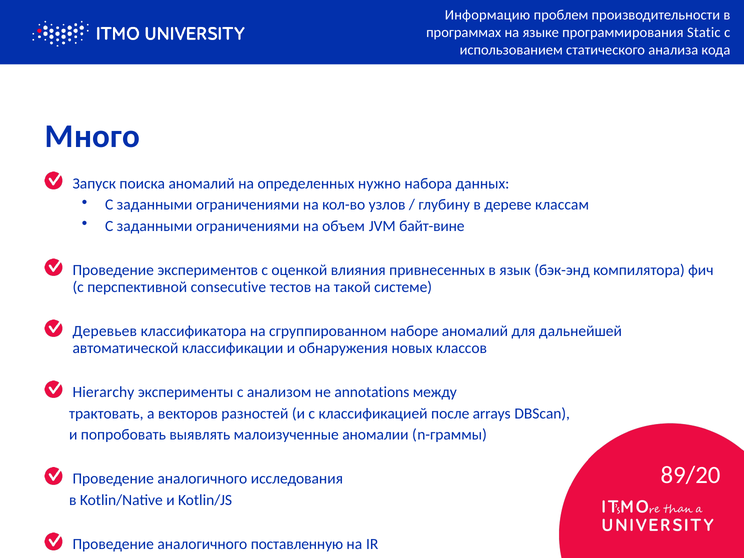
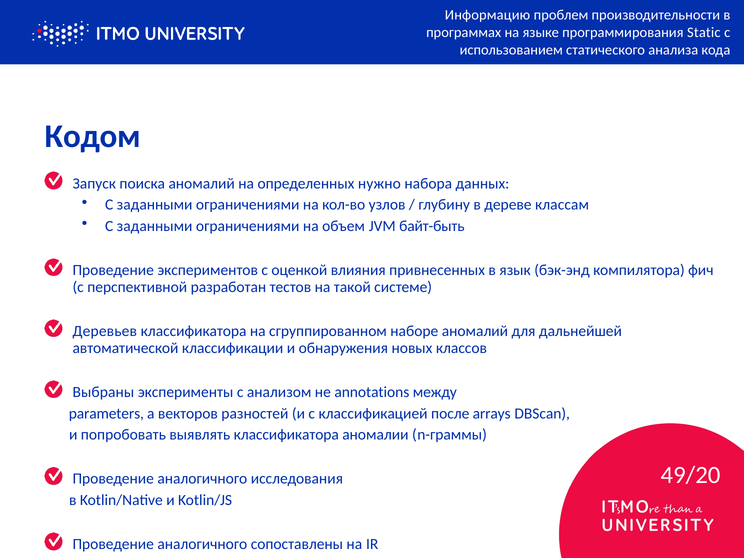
Много: Много -> Кодом
байт-вине: байт-вине -> байт-быть
consecutive: consecutive -> разработан
Hierarchy: Hierarchy -> Выбраны
трактовать: трактовать -> parameters
выявлять малоизученные: малоизученные -> классификатора
89/20: 89/20 -> 49/20
поставленную: поставленную -> сопоставлены
